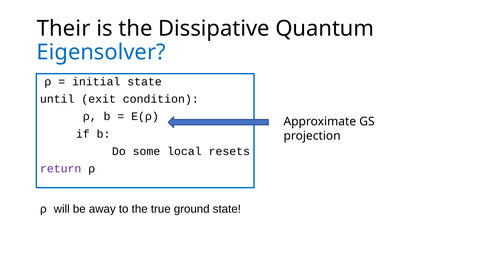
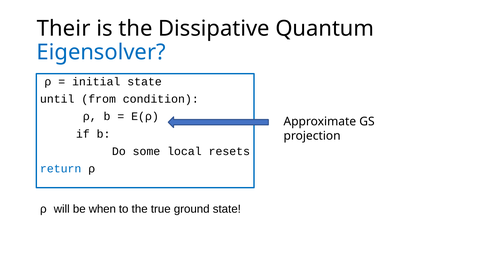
exit: exit -> from
return colour: purple -> blue
away: away -> when
